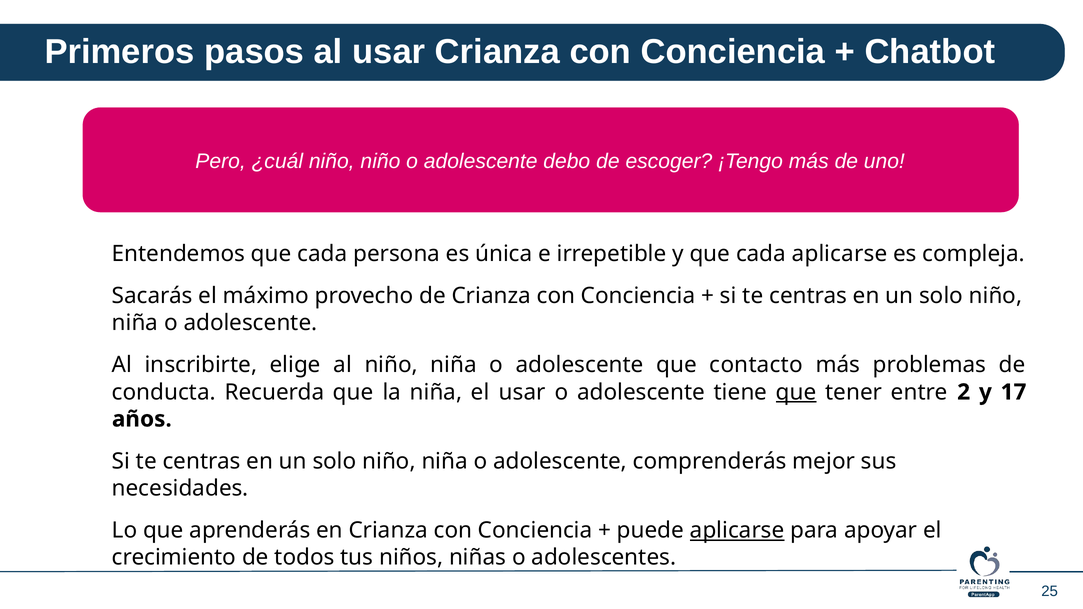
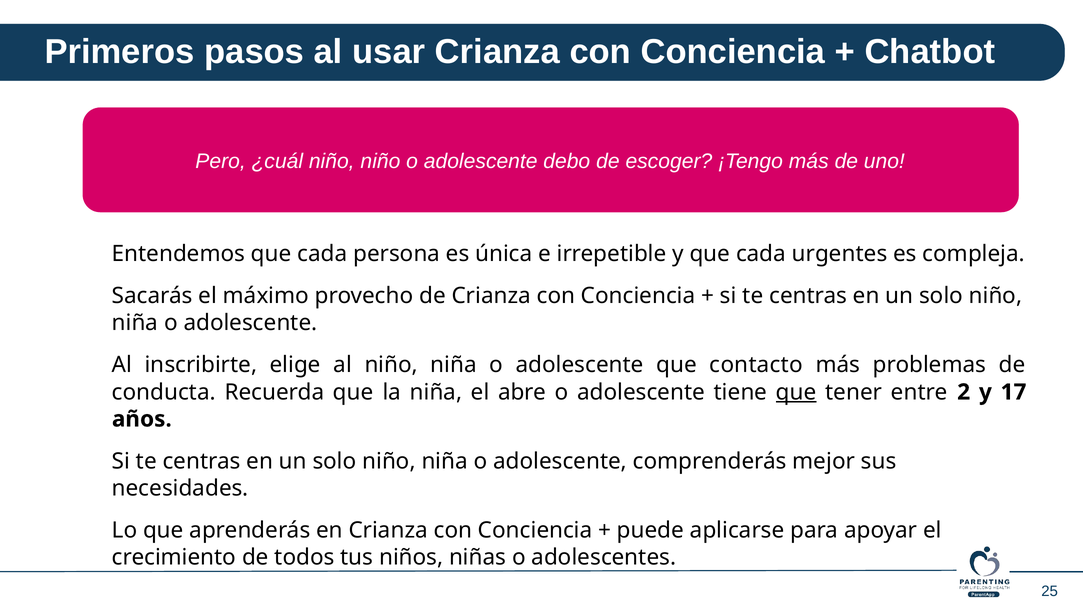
cada aplicarse: aplicarse -> urgentes
el usar: usar -> abre
aplicarse at (737, 531) underline: present -> none
